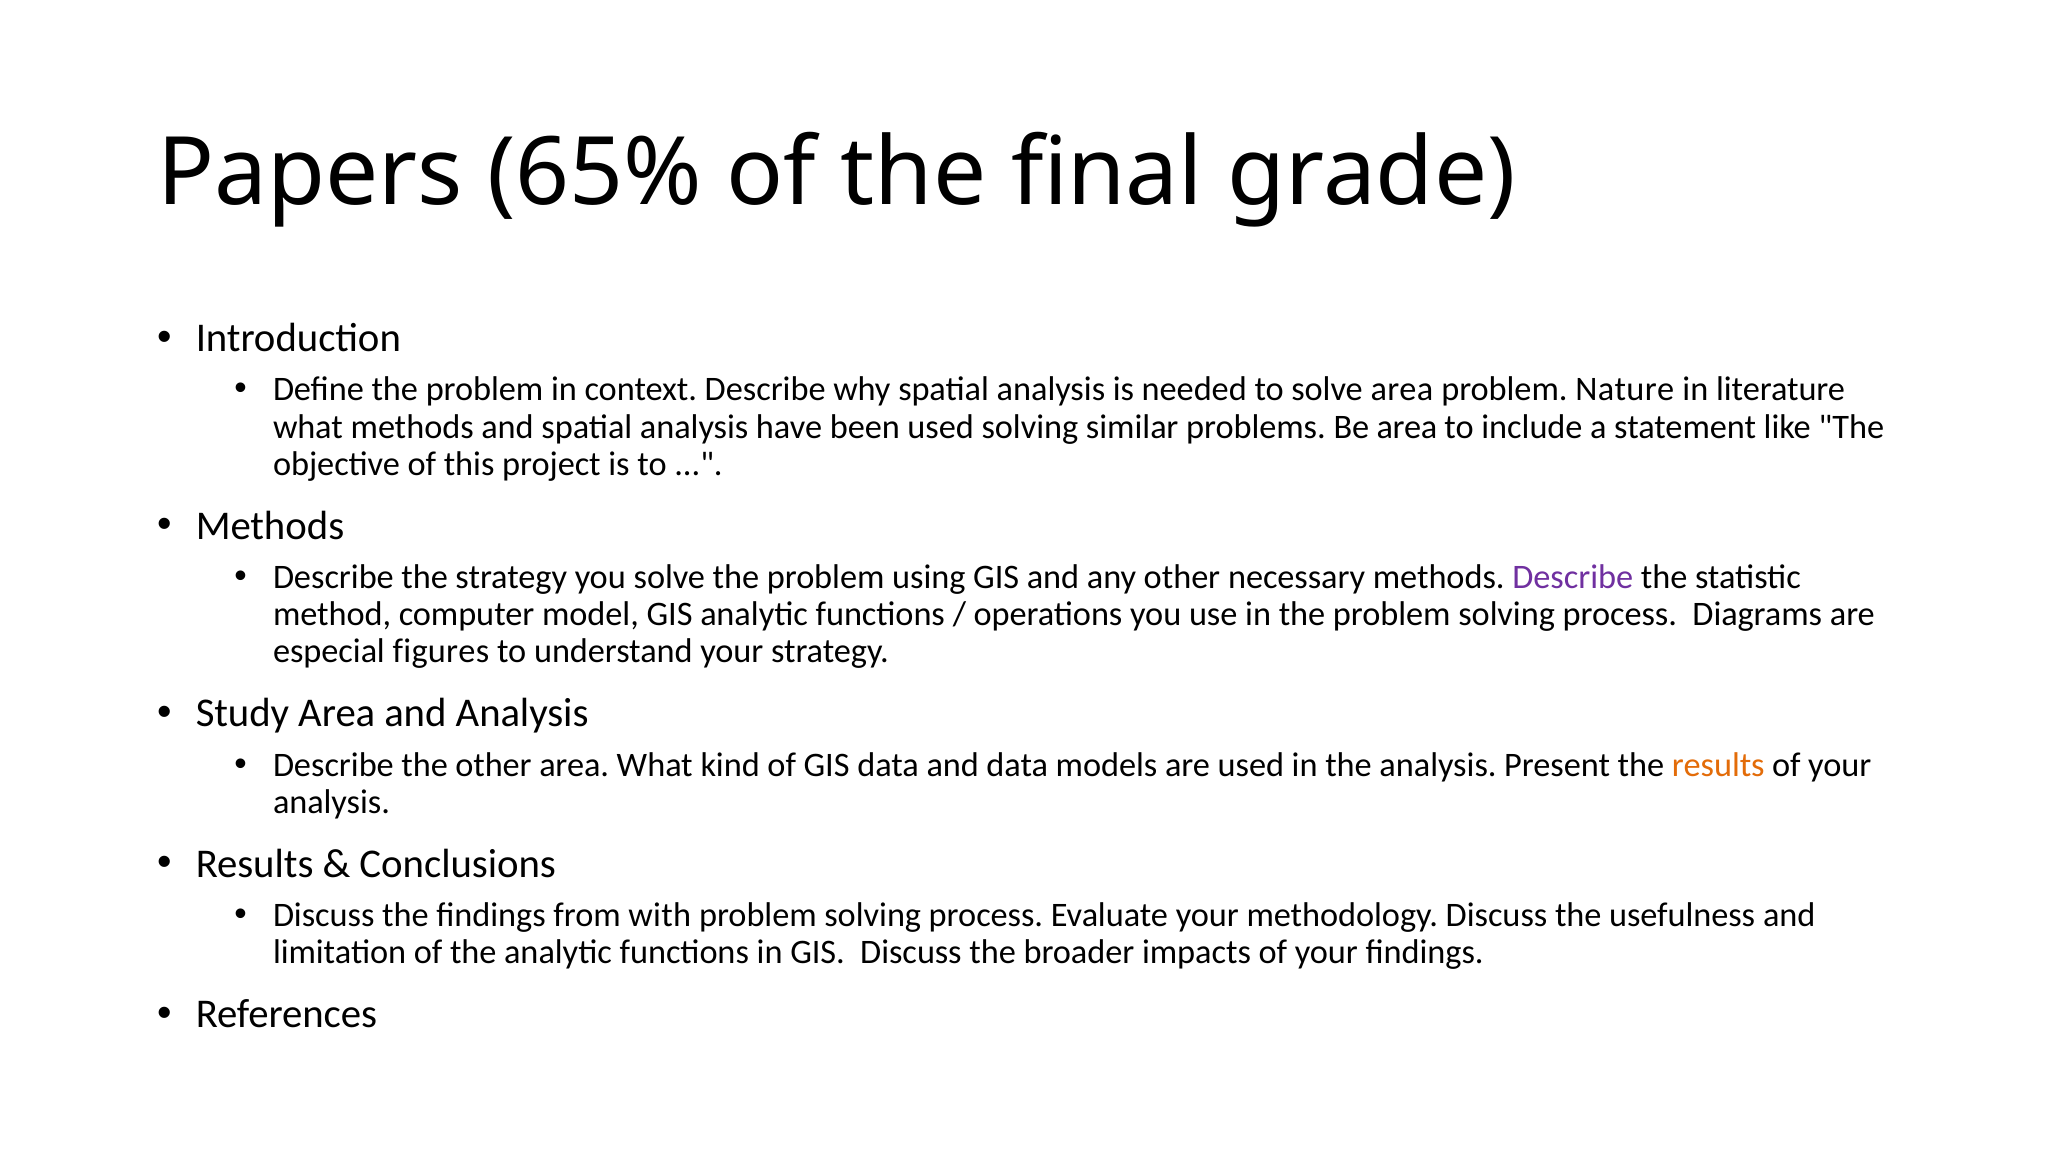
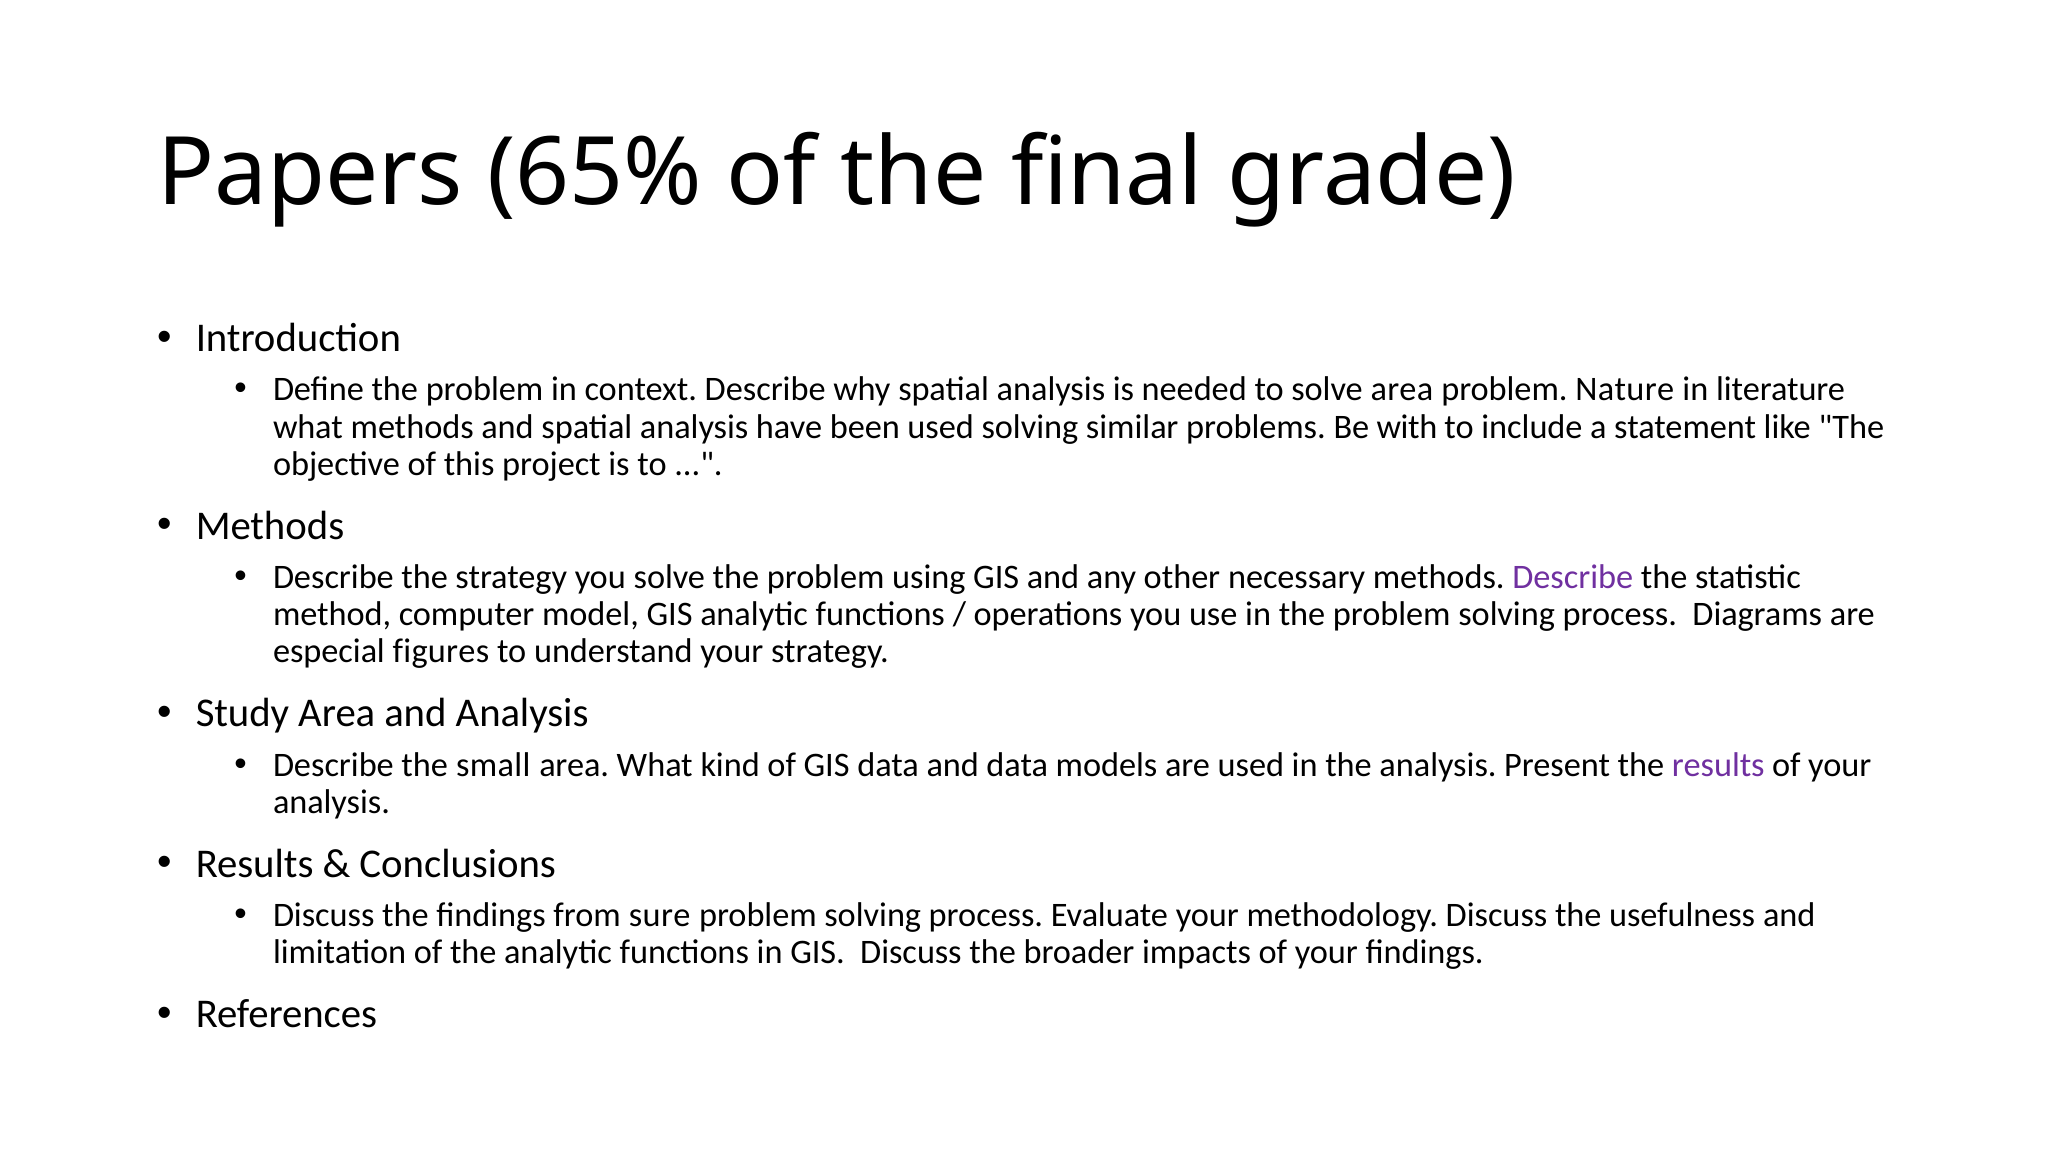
Be area: area -> with
the other: other -> small
results at (1718, 764) colour: orange -> purple
with: with -> sure
